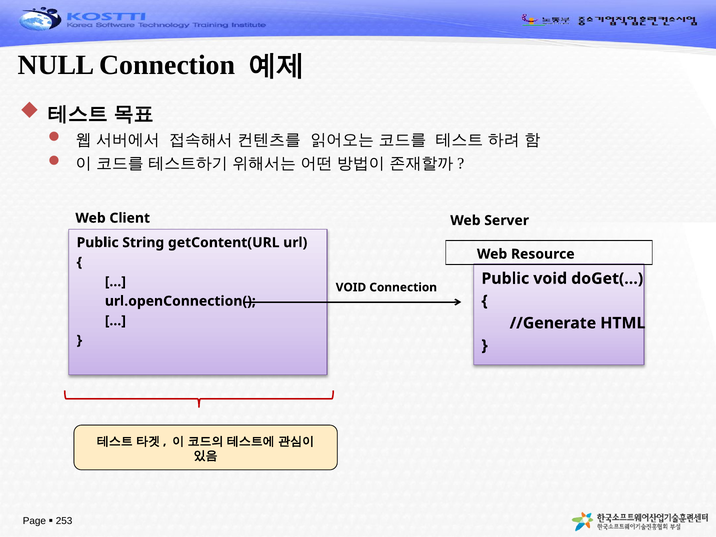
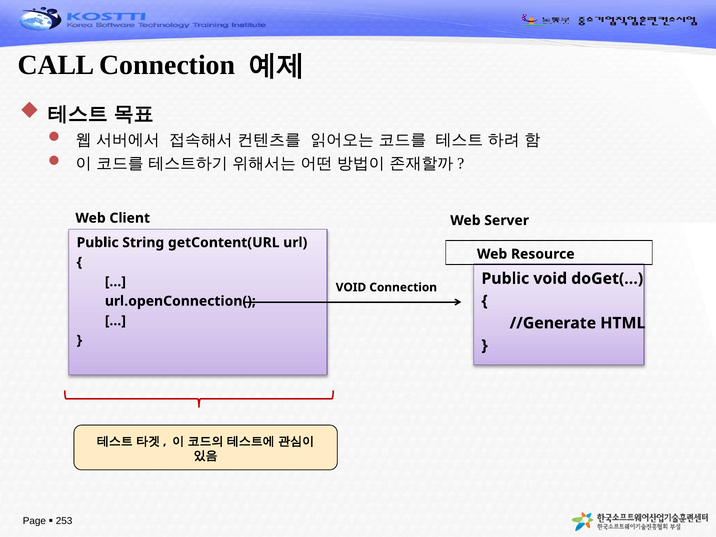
NULL: NULL -> CALL
